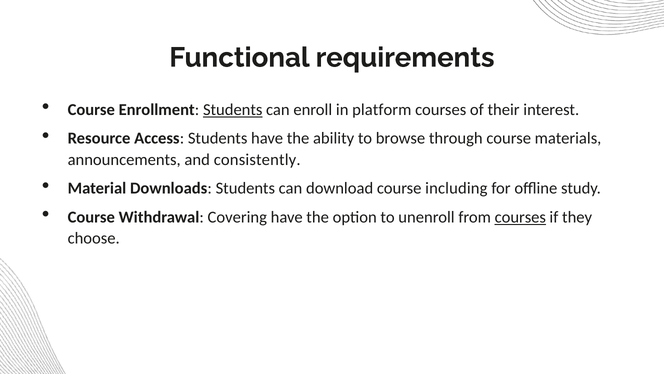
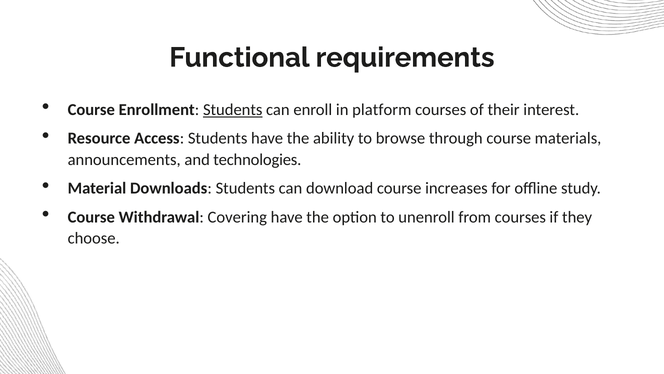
consistently: consistently -> technologies
including: including -> increases
courses at (520, 217) underline: present -> none
